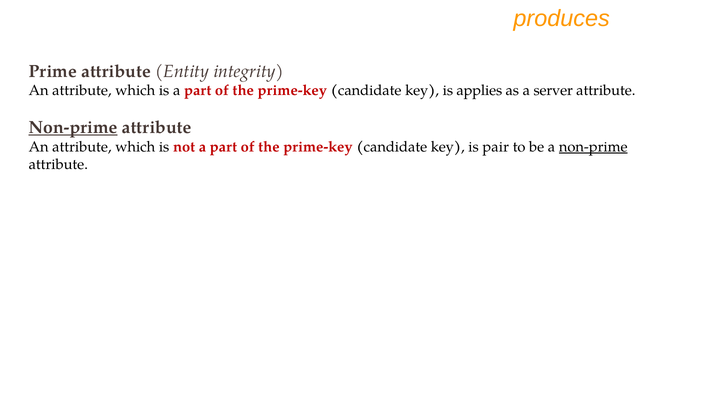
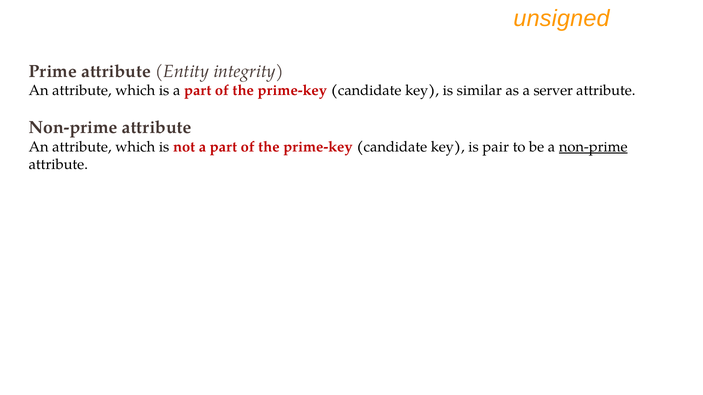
produces: produces -> unsigned
applies: applies -> similar
Non-prime at (73, 128) underline: present -> none
